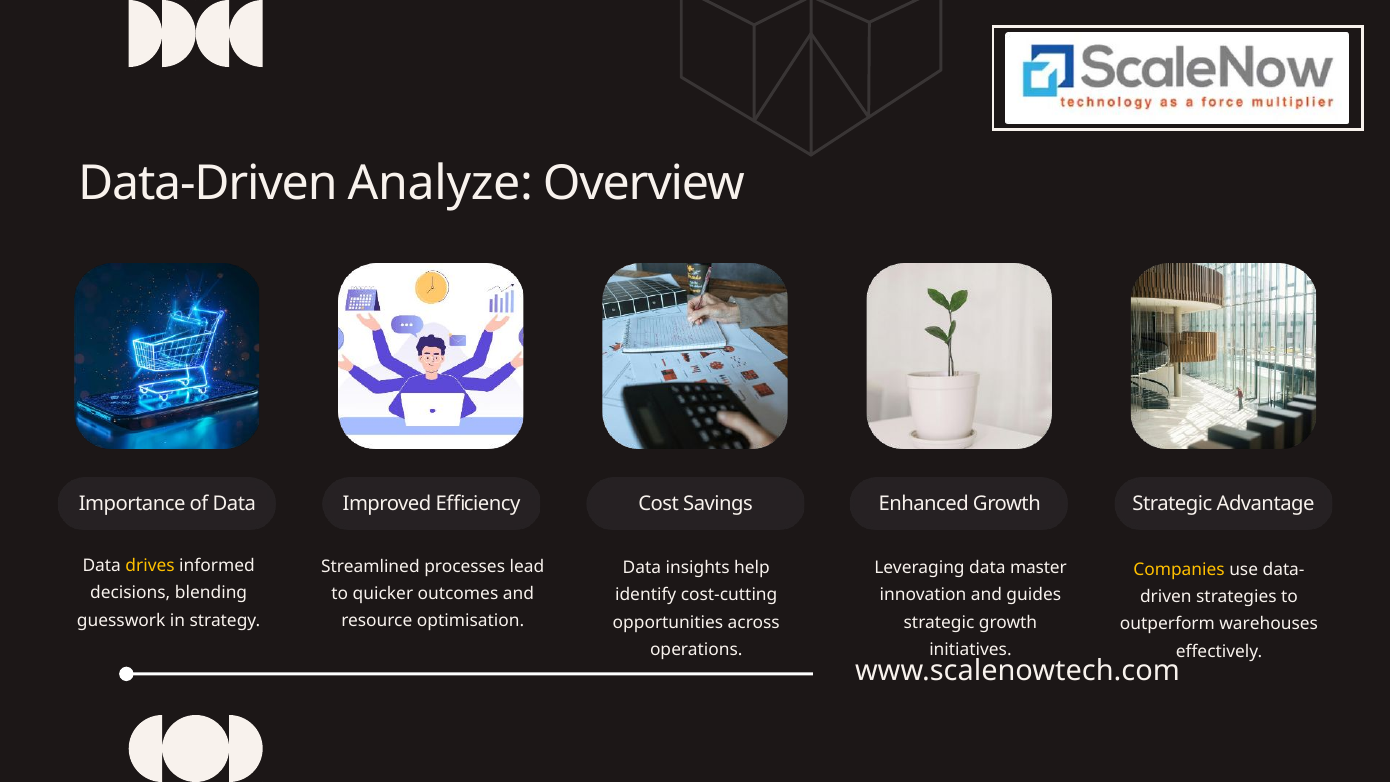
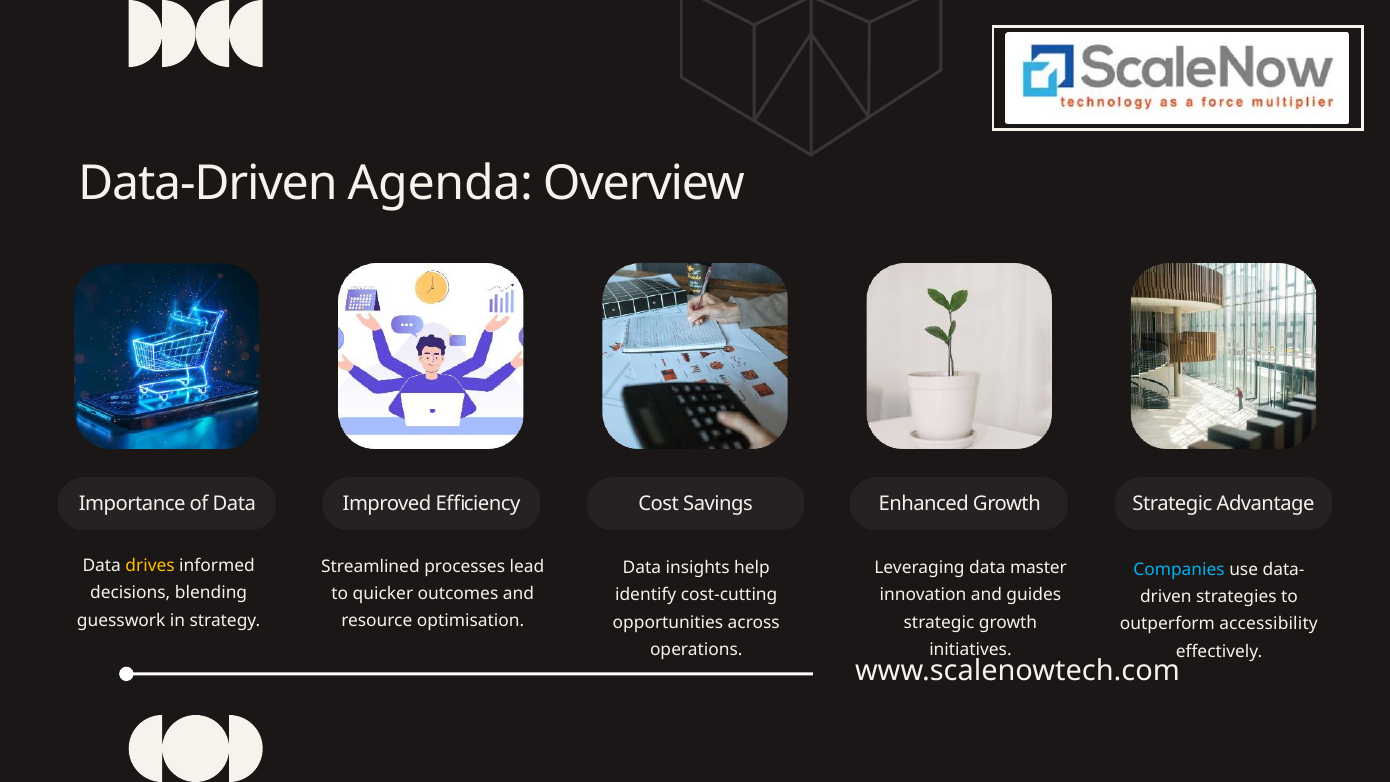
Analyze: Analyze -> Agenda
Companies colour: yellow -> light blue
warehouses: warehouses -> accessibility
